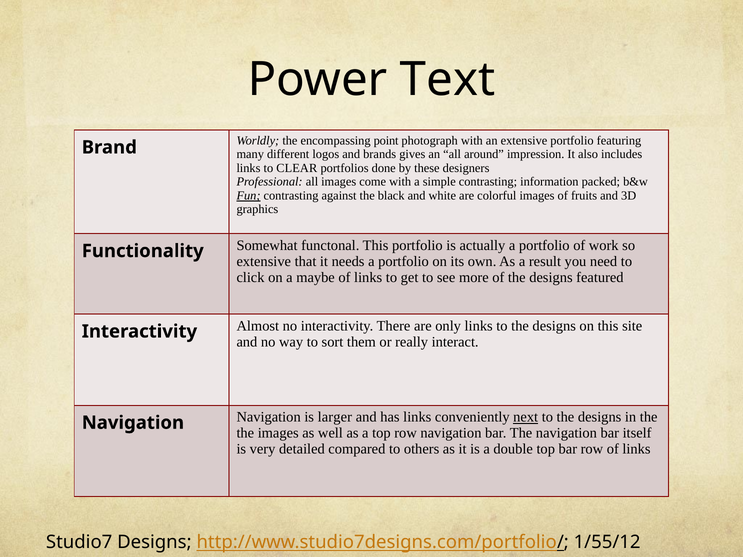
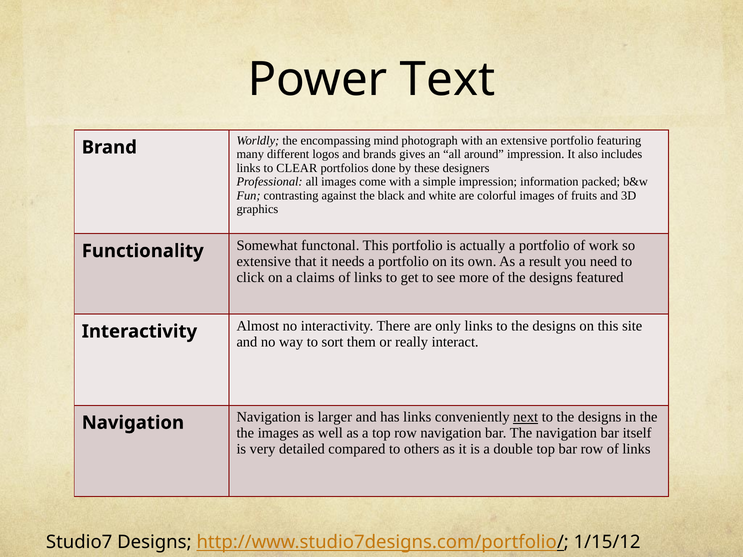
point: point -> mind
simple contrasting: contrasting -> impression
Fun underline: present -> none
maybe: maybe -> claims
1/55/12: 1/55/12 -> 1/15/12
